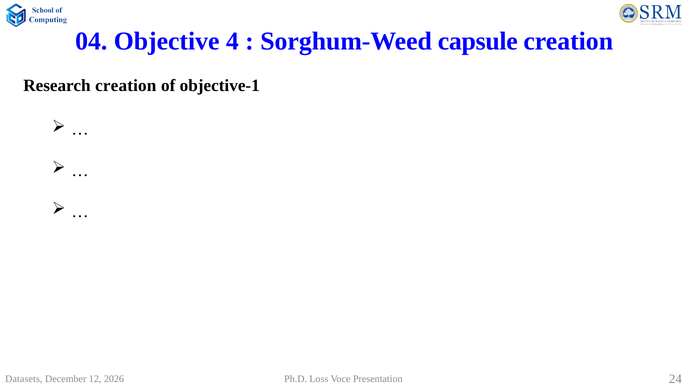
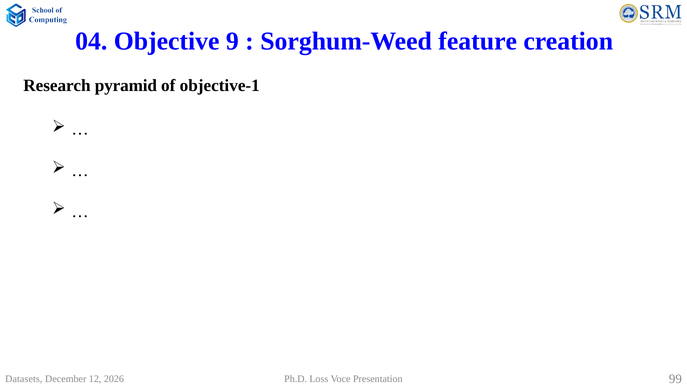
4: 4 -> 9
capsule: capsule -> feature
Research creation: creation -> pyramid
24: 24 -> 99
